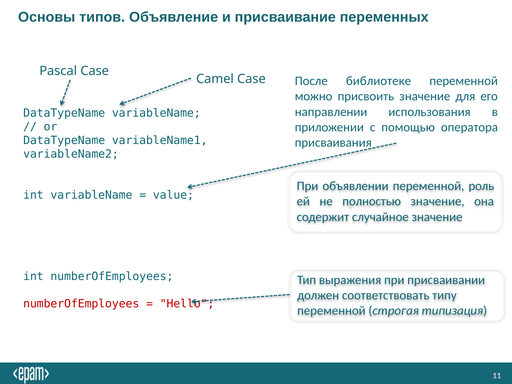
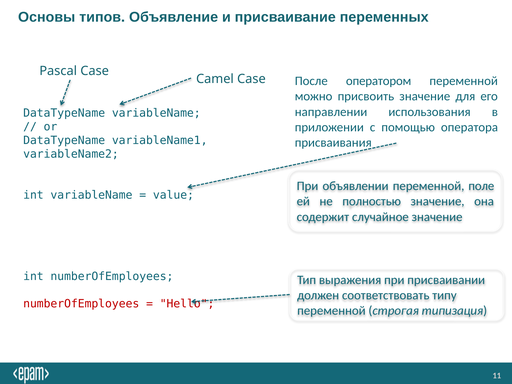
библиотеке: библиотеке -> оператором
роль: роль -> поле
